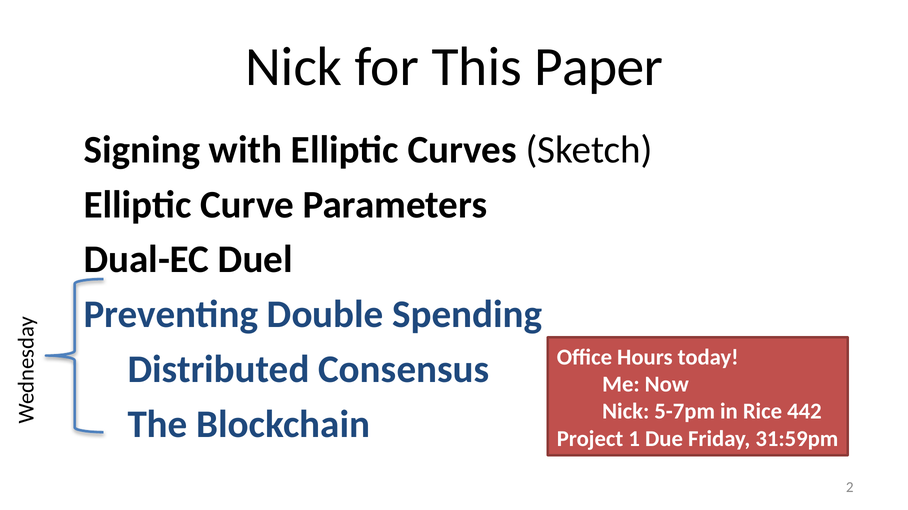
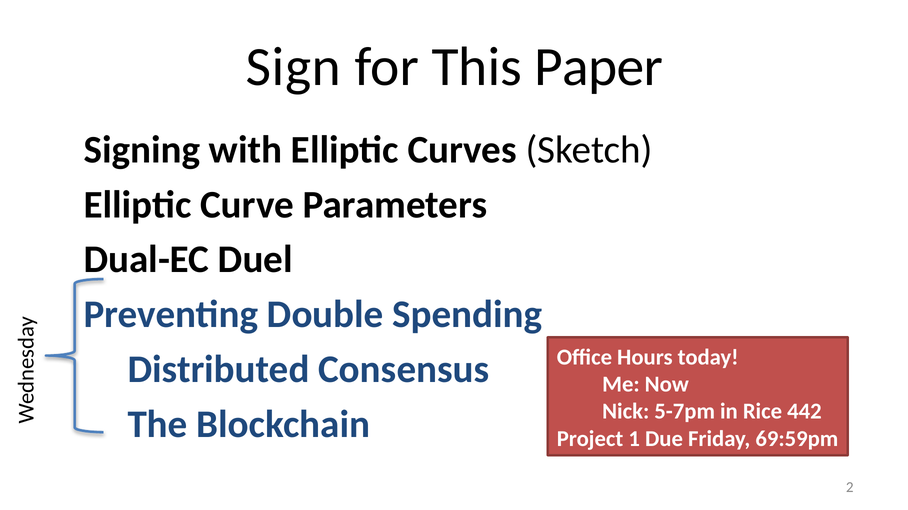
Nick at (294, 67): Nick -> Sign
31:59pm: 31:59pm -> 69:59pm
